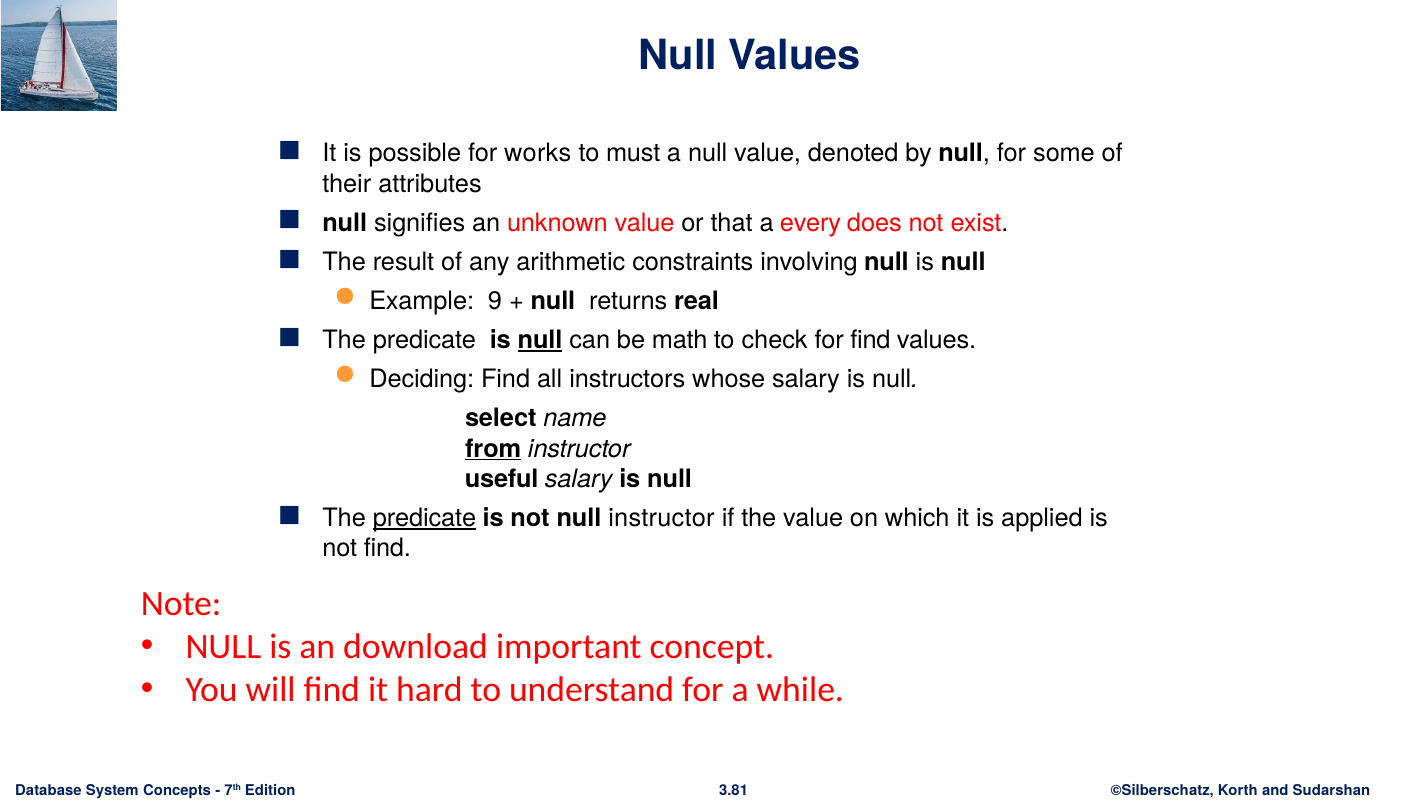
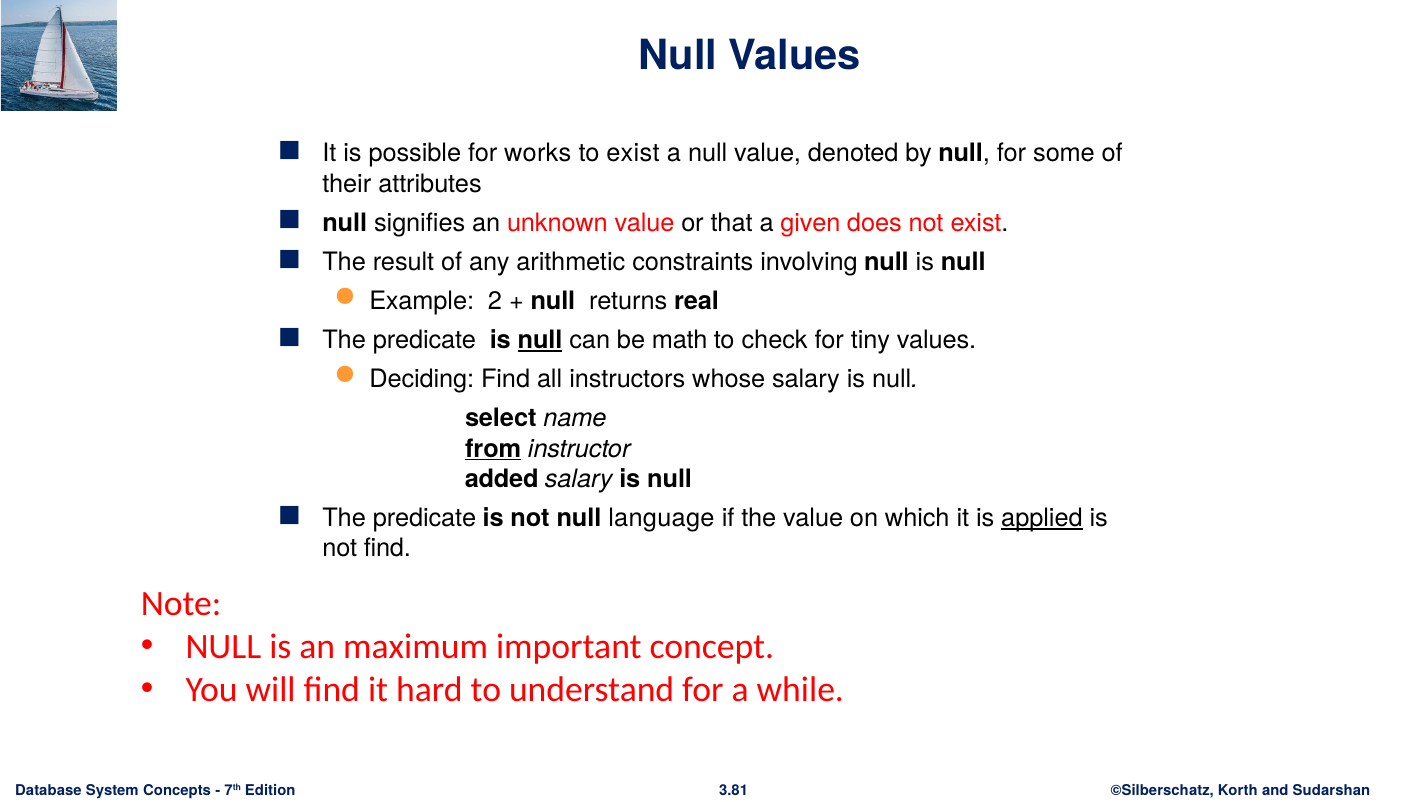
to must: must -> exist
every: every -> given
9: 9 -> 2
for find: find -> tiny
useful: useful -> added
predicate at (425, 518) underline: present -> none
null instructor: instructor -> language
applied underline: none -> present
download: download -> maximum
